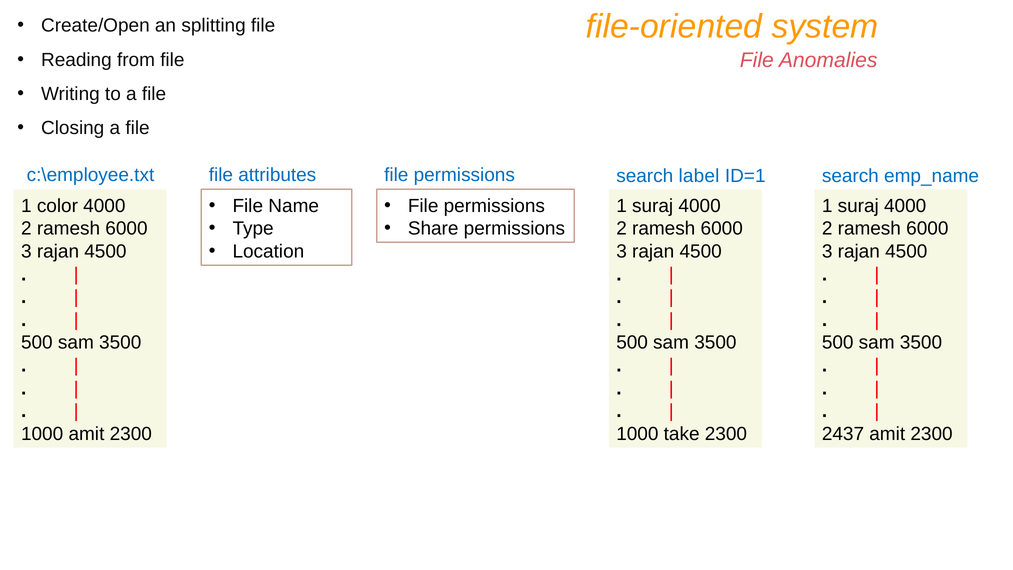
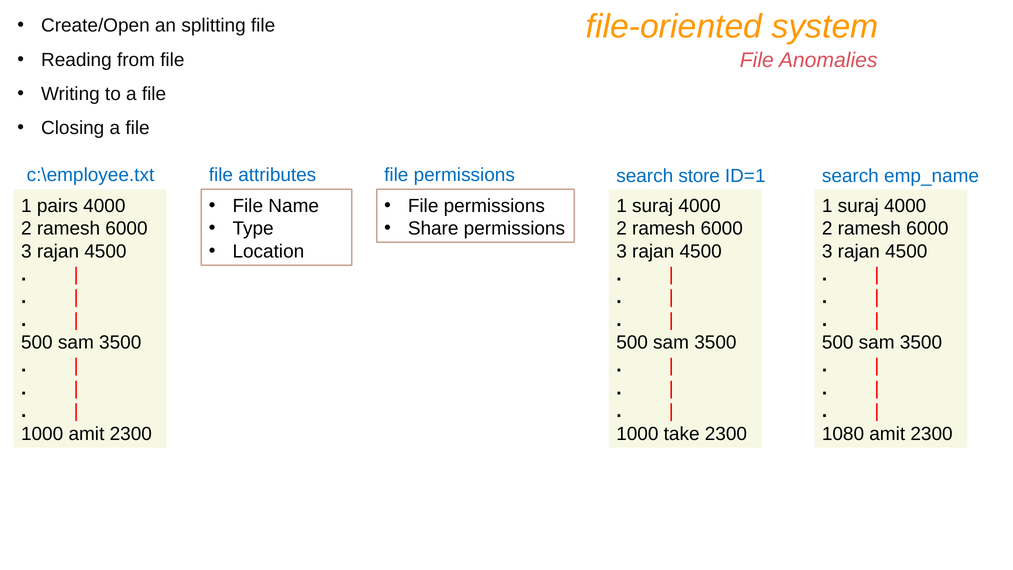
label: label -> store
color: color -> pairs
2437: 2437 -> 1080
